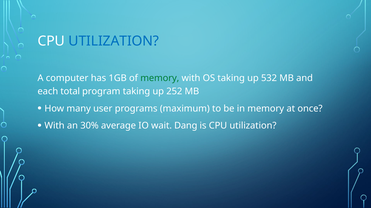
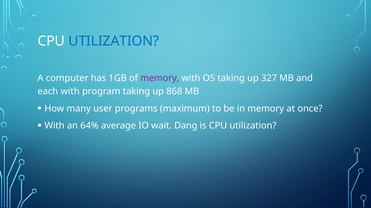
memory at (160, 78) colour: green -> purple
532: 532 -> 327
each total: total -> with
252: 252 -> 868
30%: 30% -> 64%
